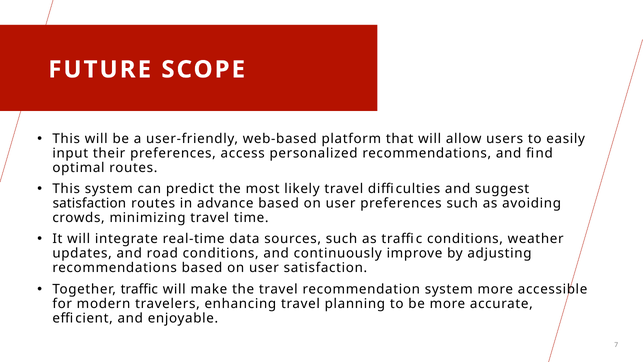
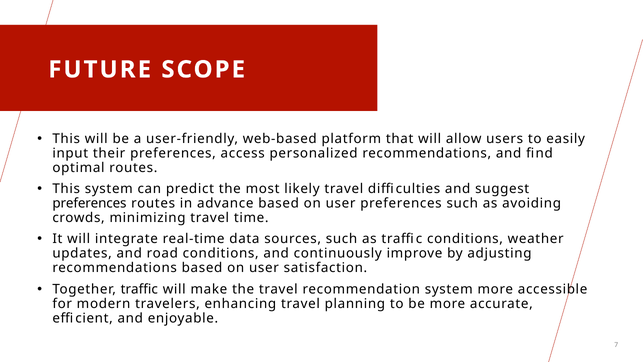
satisfaction at (89, 203): satisfaction -> preferences
